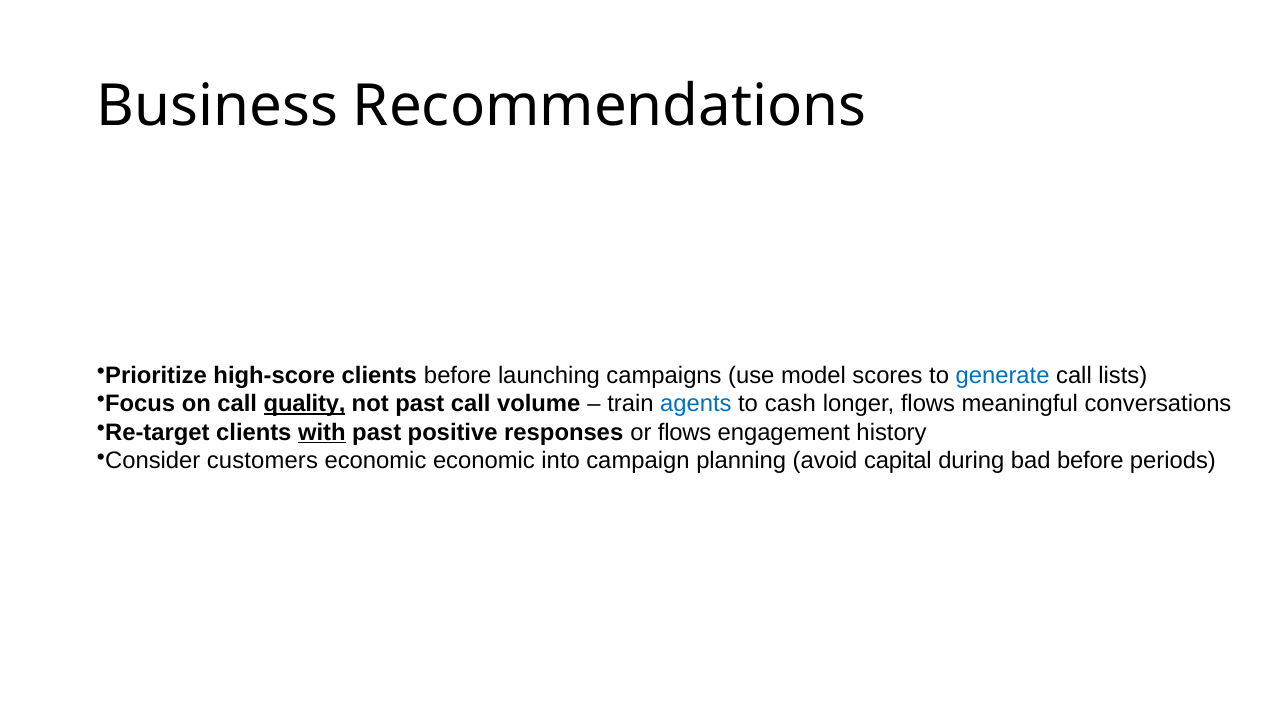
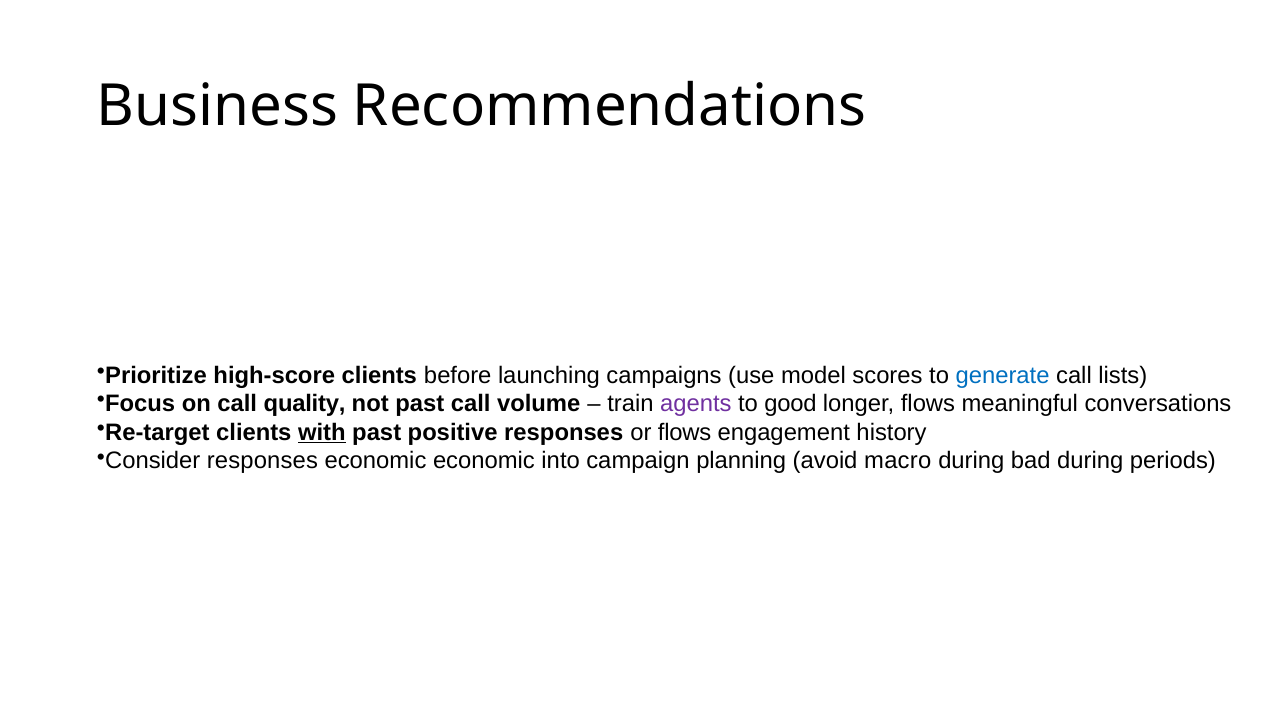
quality underline: present -> none
agents colour: blue -> purple
cash: cash -> good
Consider customers: customers -> responses
capital: capital -> macro
bad before: before -> during
